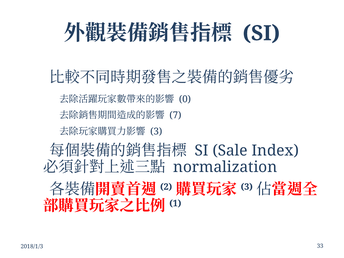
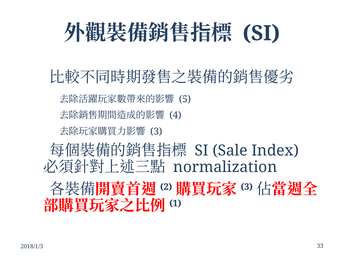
0: 0 -> 5
7: 7 -> 4
